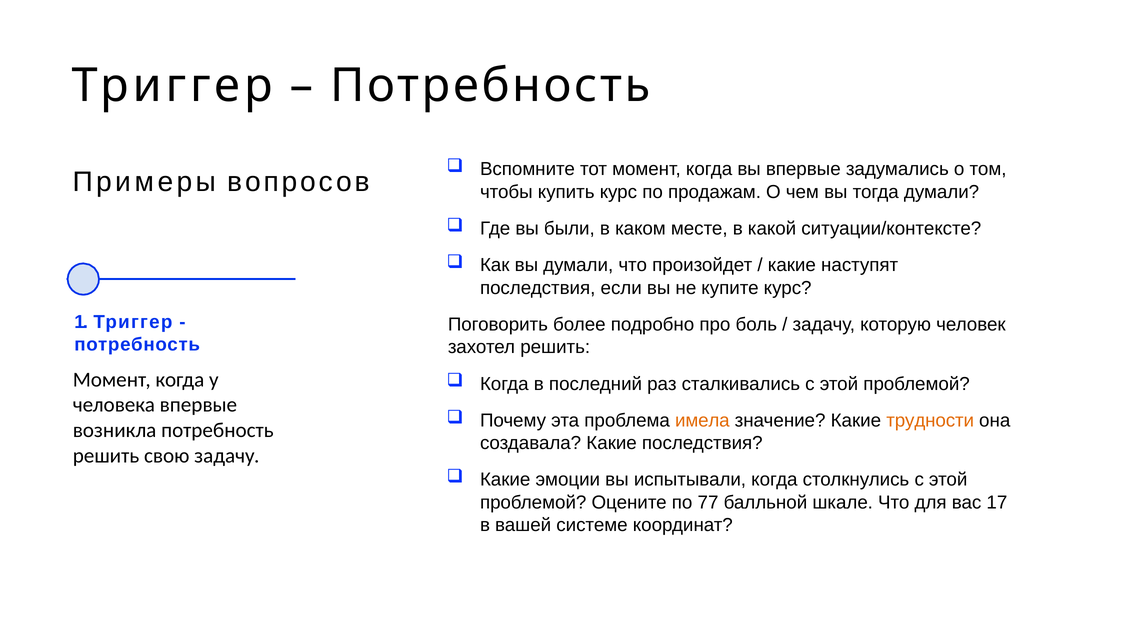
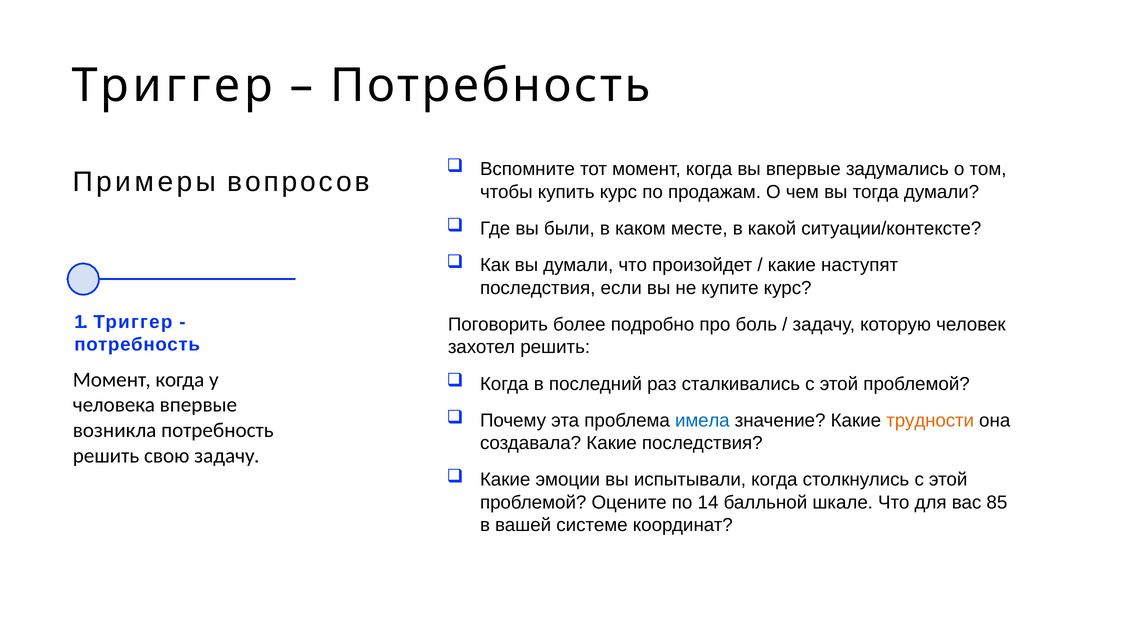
имела colour: orange -> blue
77: 77 -> 14
17: 17 -> 85
